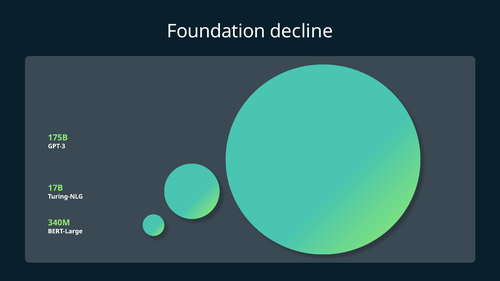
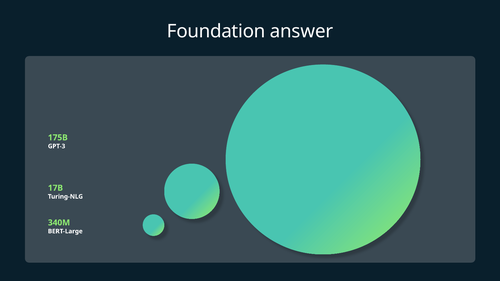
decline: decline -> answer
